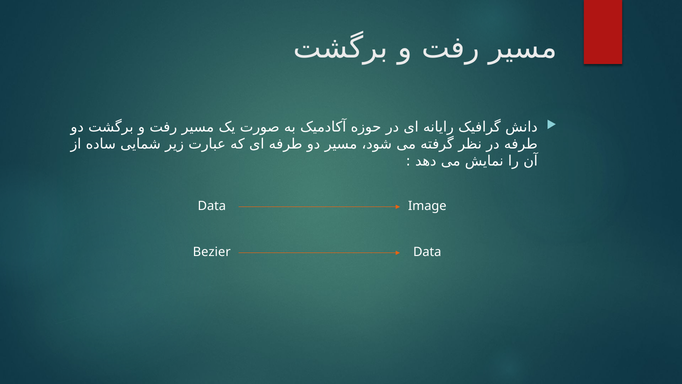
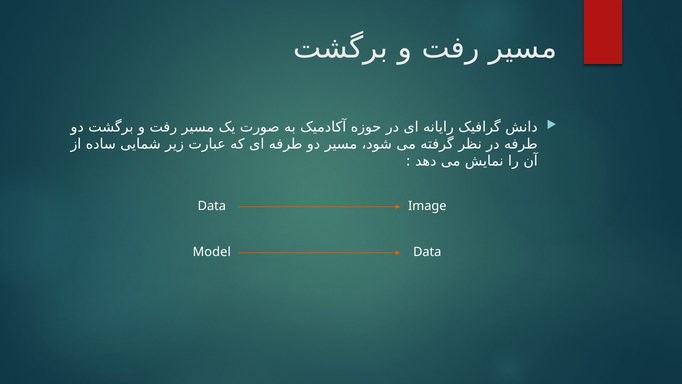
Bezier: Bezier -> Model
